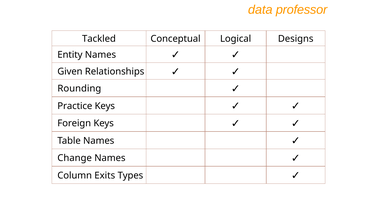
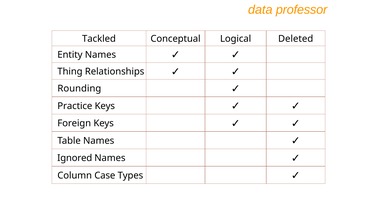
Designs: Designs -> Deleted
Given: Given -> Thing
Change: Change -> Ignored
Exits: Exits -> Case
